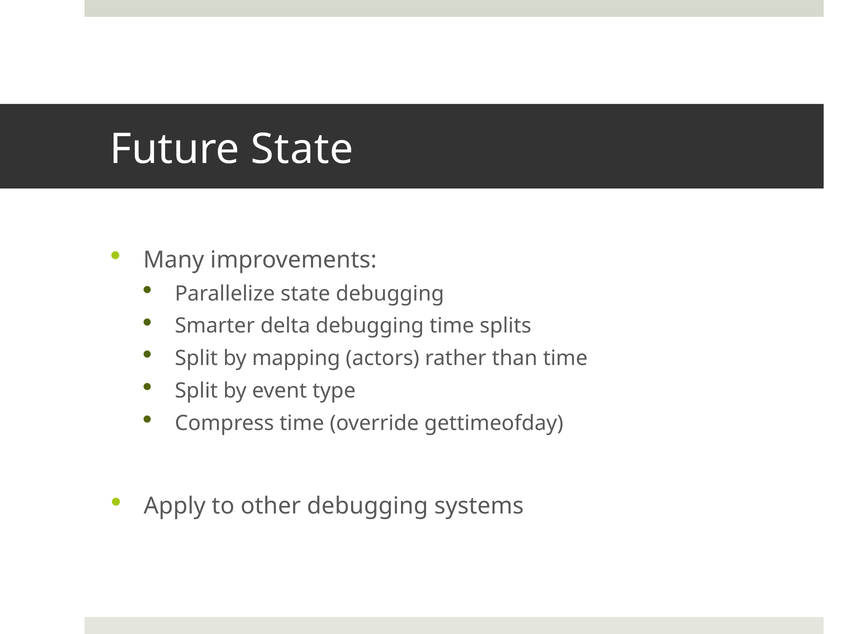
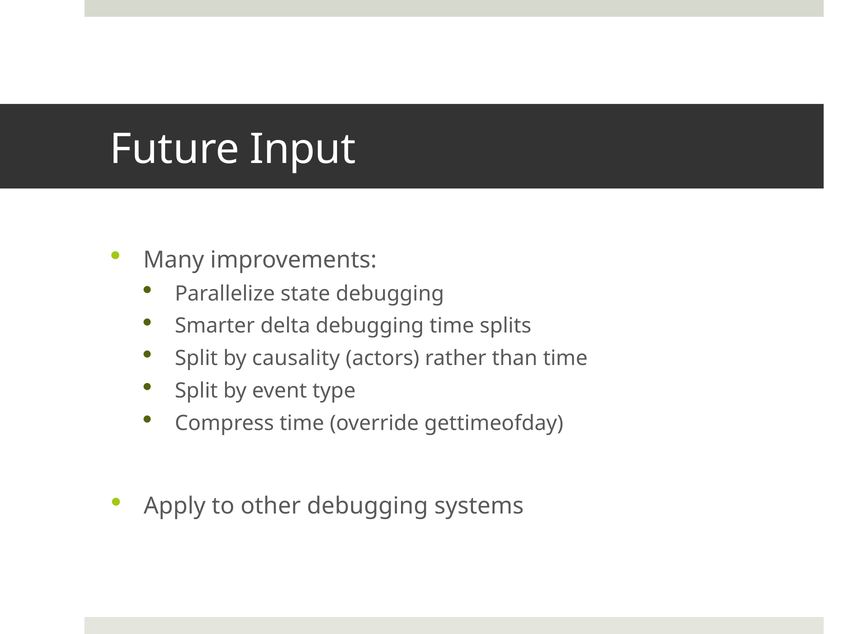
Future State: State -> Input
mapping: mapping -> causality
